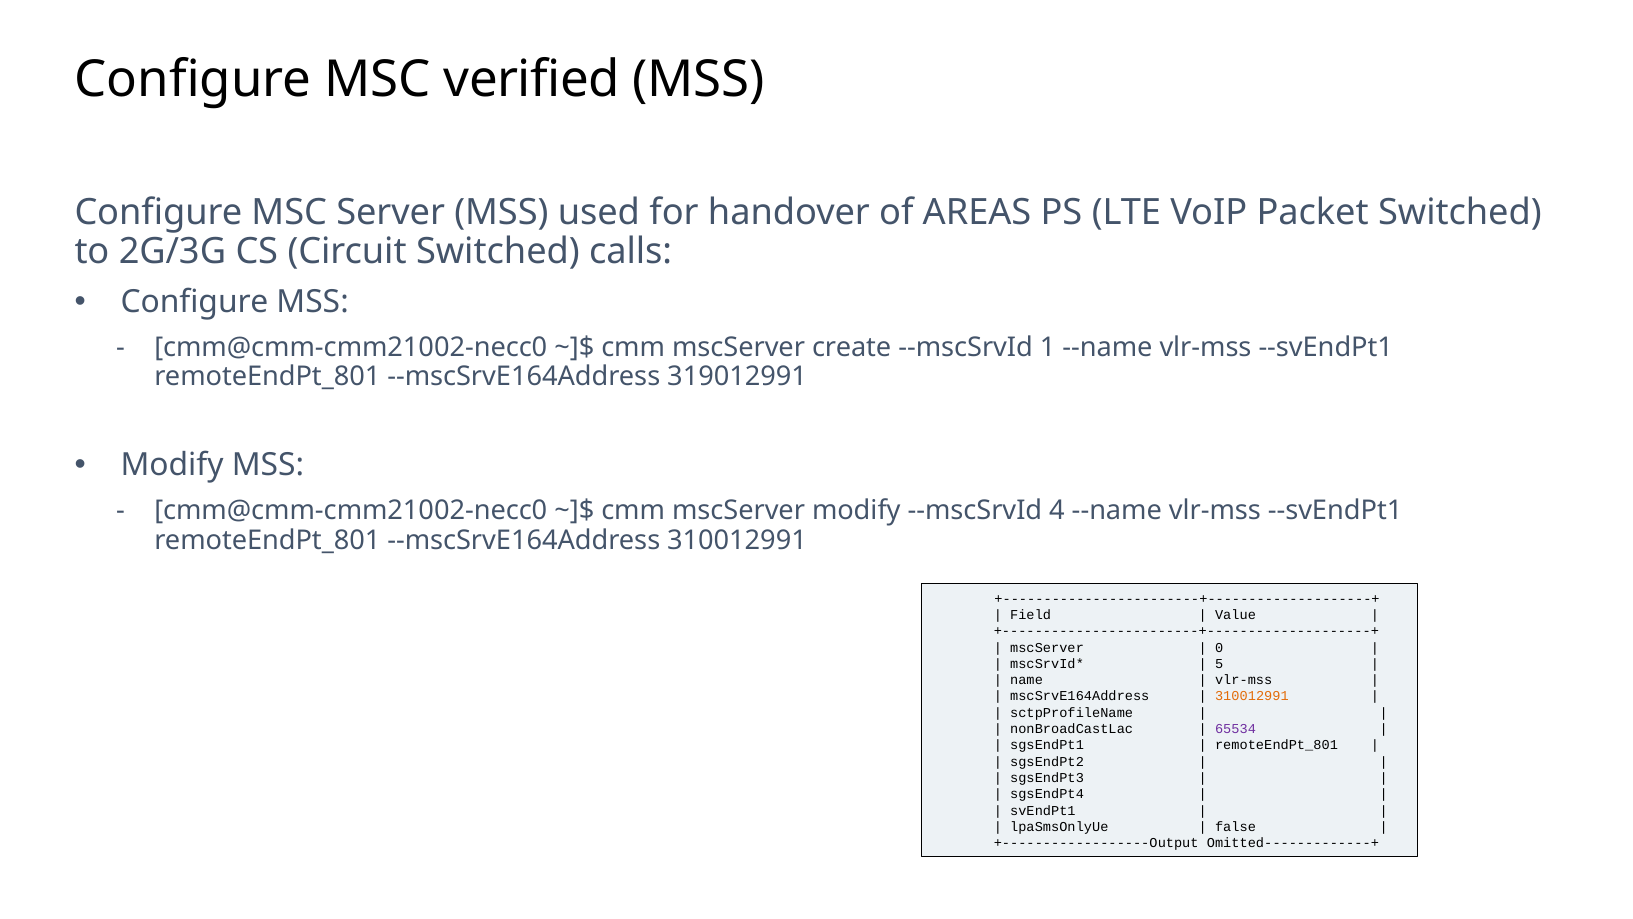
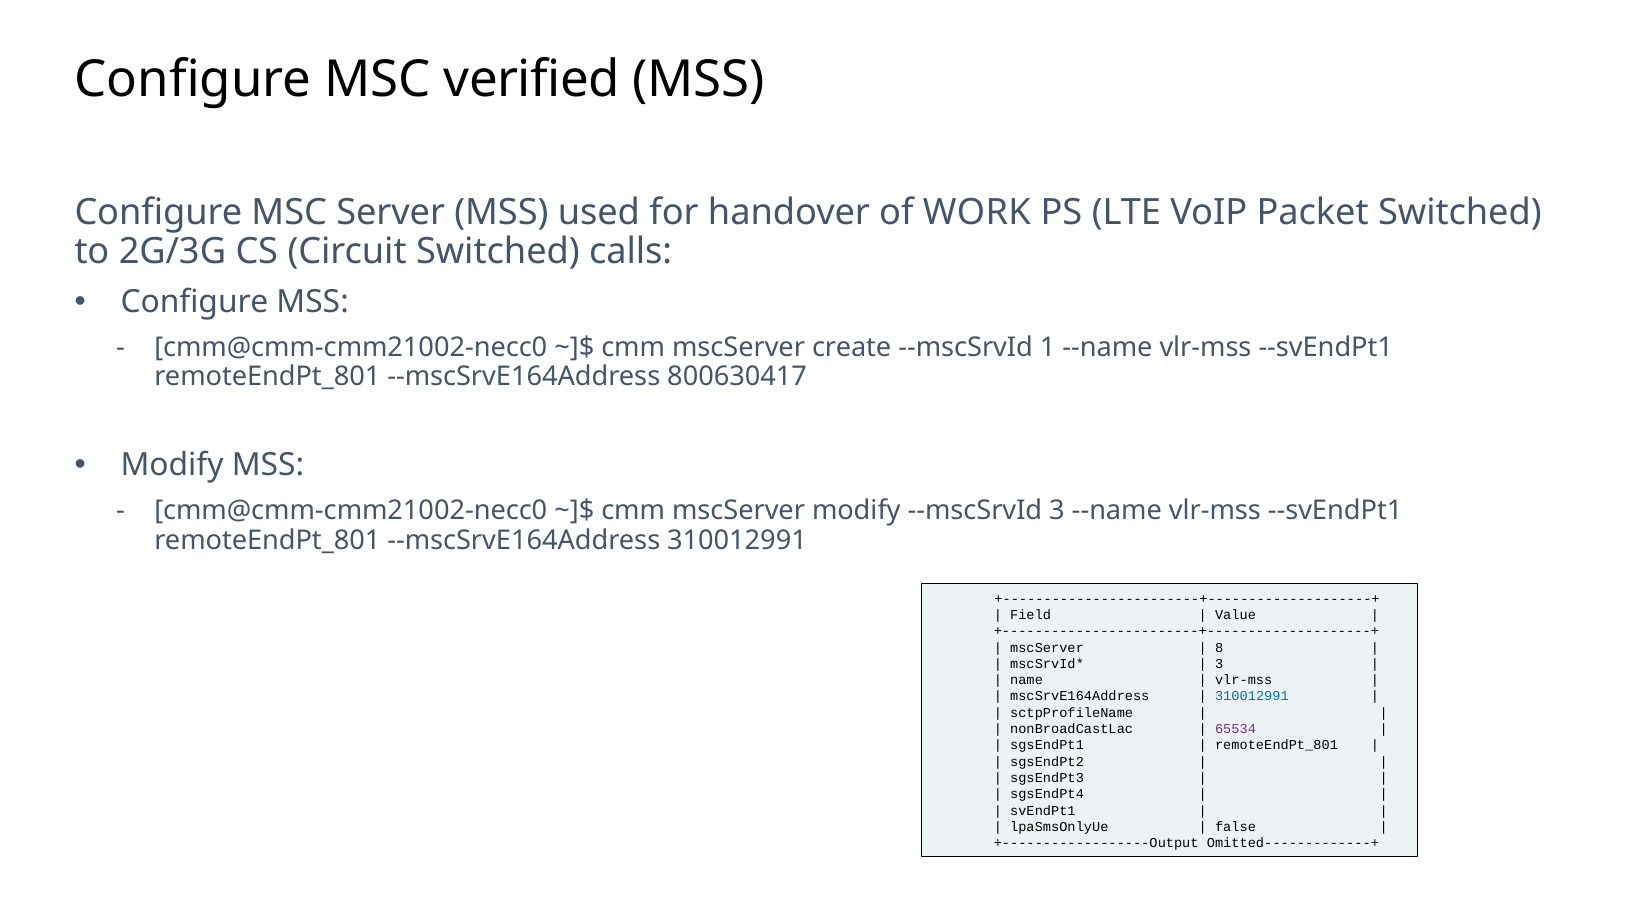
AREAS: AREAS -> WORK
319012991: 319012991 -> 800630417
--mscSrvId 4: 4 -> 3
0: 0 -> 8
5 at (1219, 664): 5 -> 3
310012991 at (1252, 696) colour: orange -> blue
